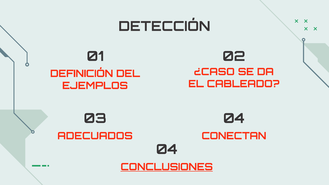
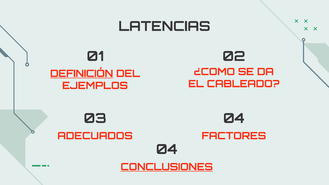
DETECCIÓN: DETECCIÓN -> LATENCIAS
¿CASO: ¿CASO -> ¿COMO
DEFINICIÓN underline: none -> present
CONECTAN: CONECTAN -> FACTORES
